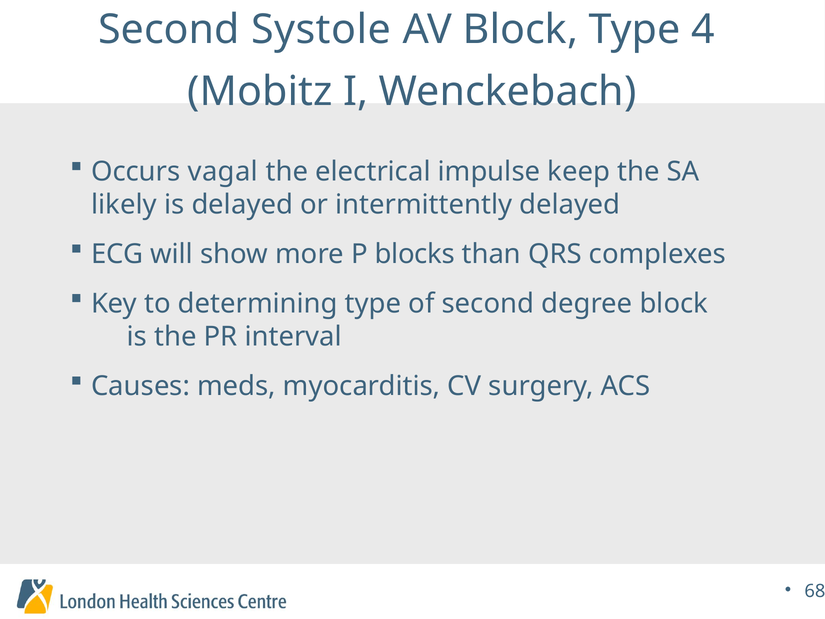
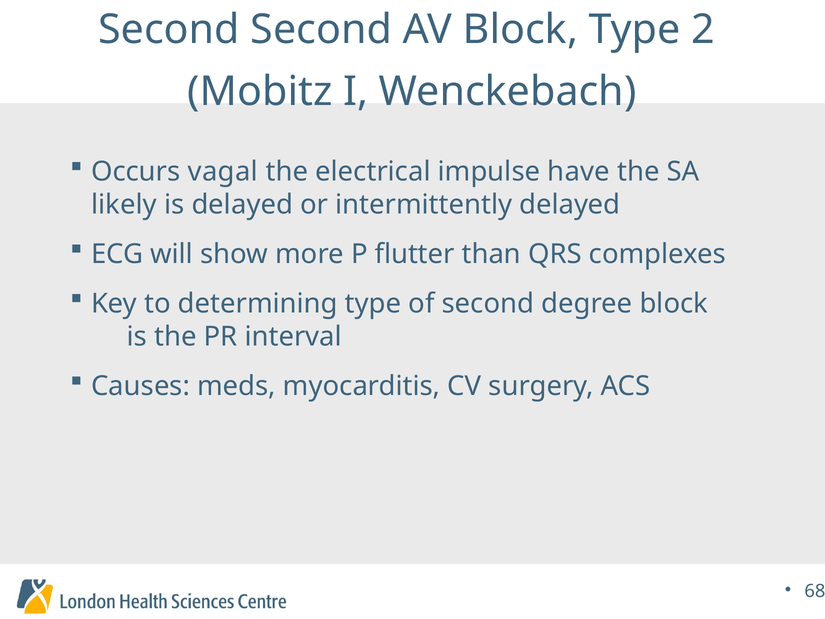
Second Systole: Systole -> Second
4: 4 -> 2
keep: keep -> have
blocks: blocks -> flutter
